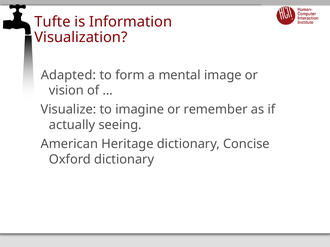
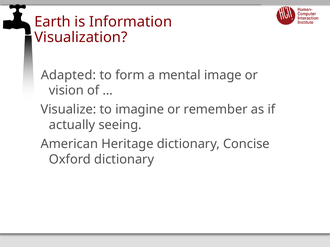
Tufte: Tufte -> Earth
